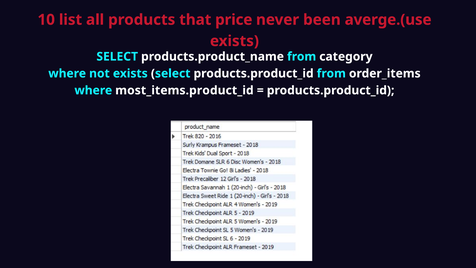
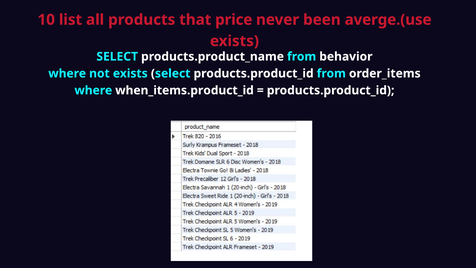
category: category -> behavior
most_items.product_id: most_items.product_id -> when_items.product_id
